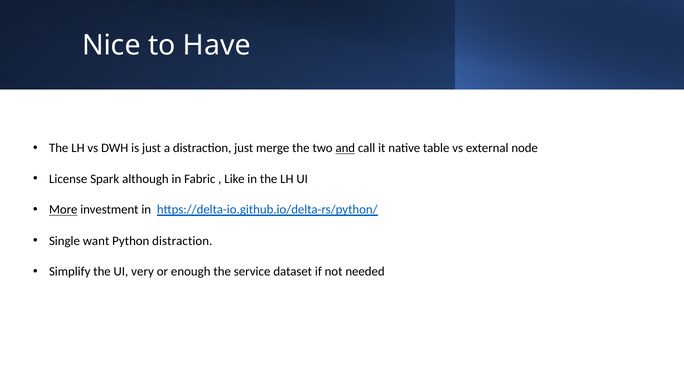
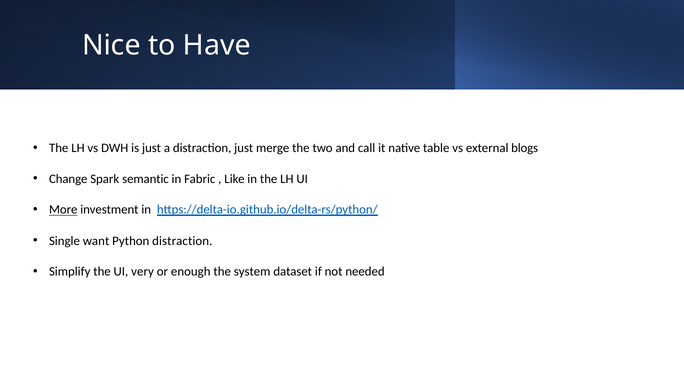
and underline: present -> none
node: node -> blogs
License: License -> Change
although: although -> semantic
service: service -> system
